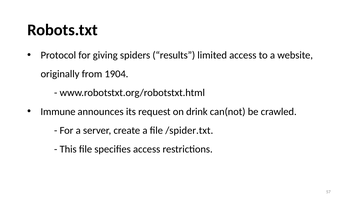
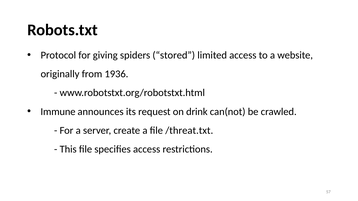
results: results -> stored
1904: 1904 -> 1936
/spider.txt: /spider.txt -> /threat.txt
